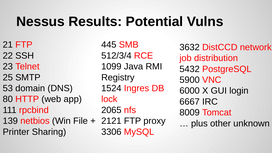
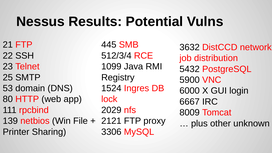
2065: 2065 -> 2029
